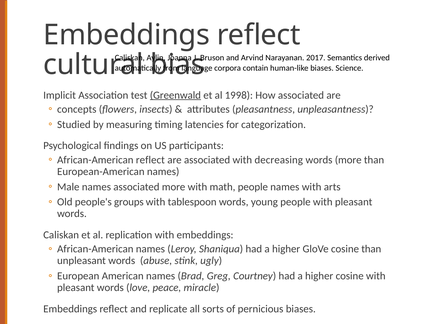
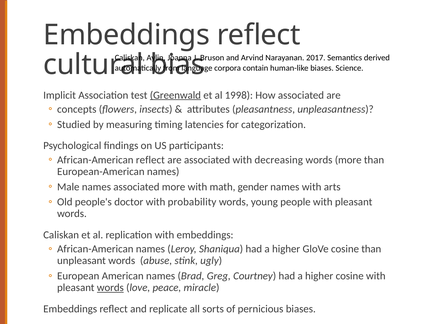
math people: people -> gender
groups: groups -> doctor
tablespoon: tablespoon -> probability
words at (110, 288) underline: none -> present
